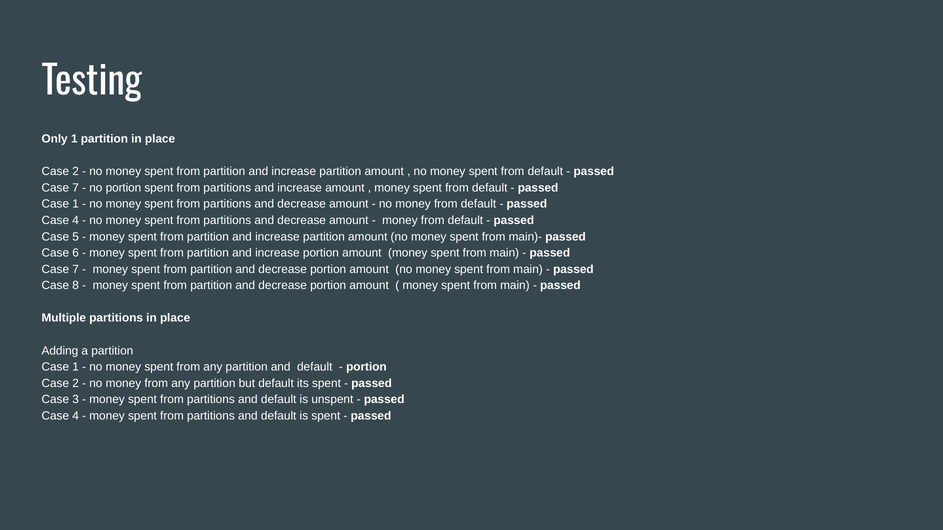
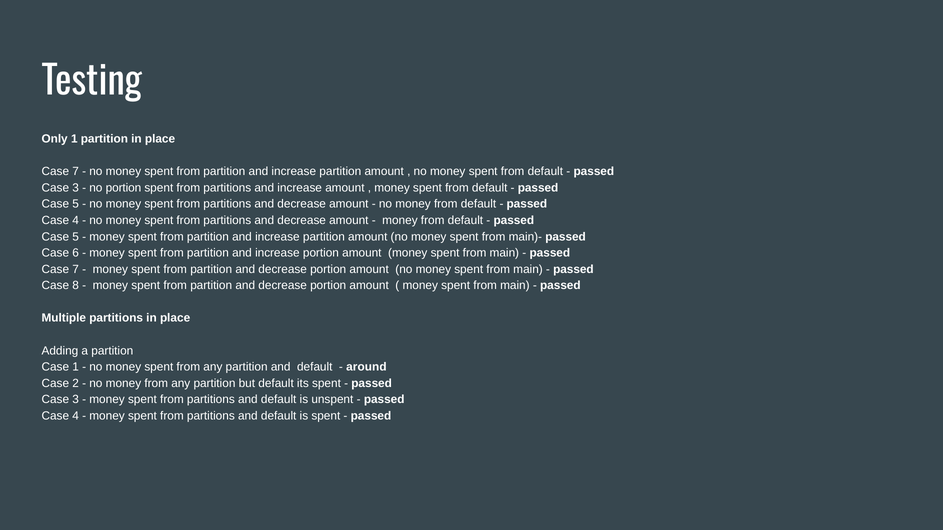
2 at (76, 172): 2 -> 7
7 at (76, 188): 7 -> 3
1 at (76, 204): 1 -> 5
portion at (366, 367): portion -> around
